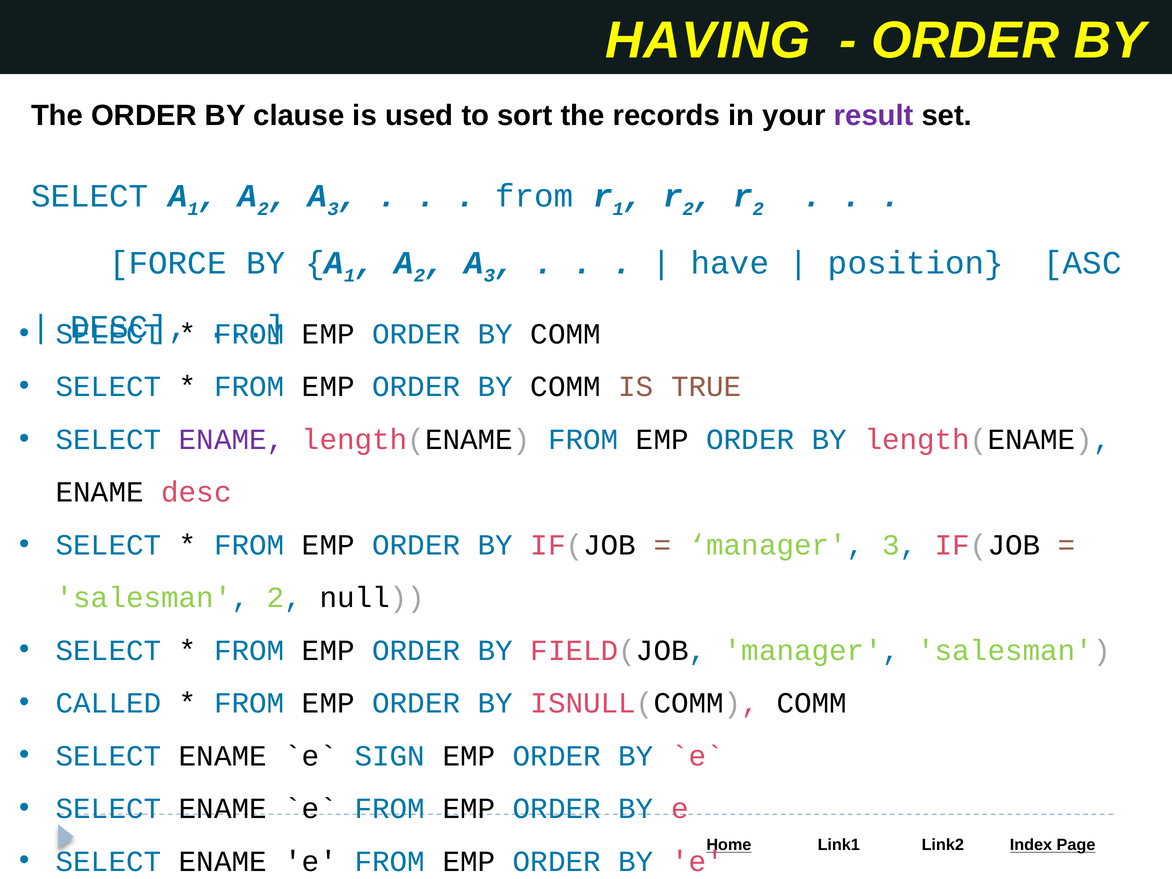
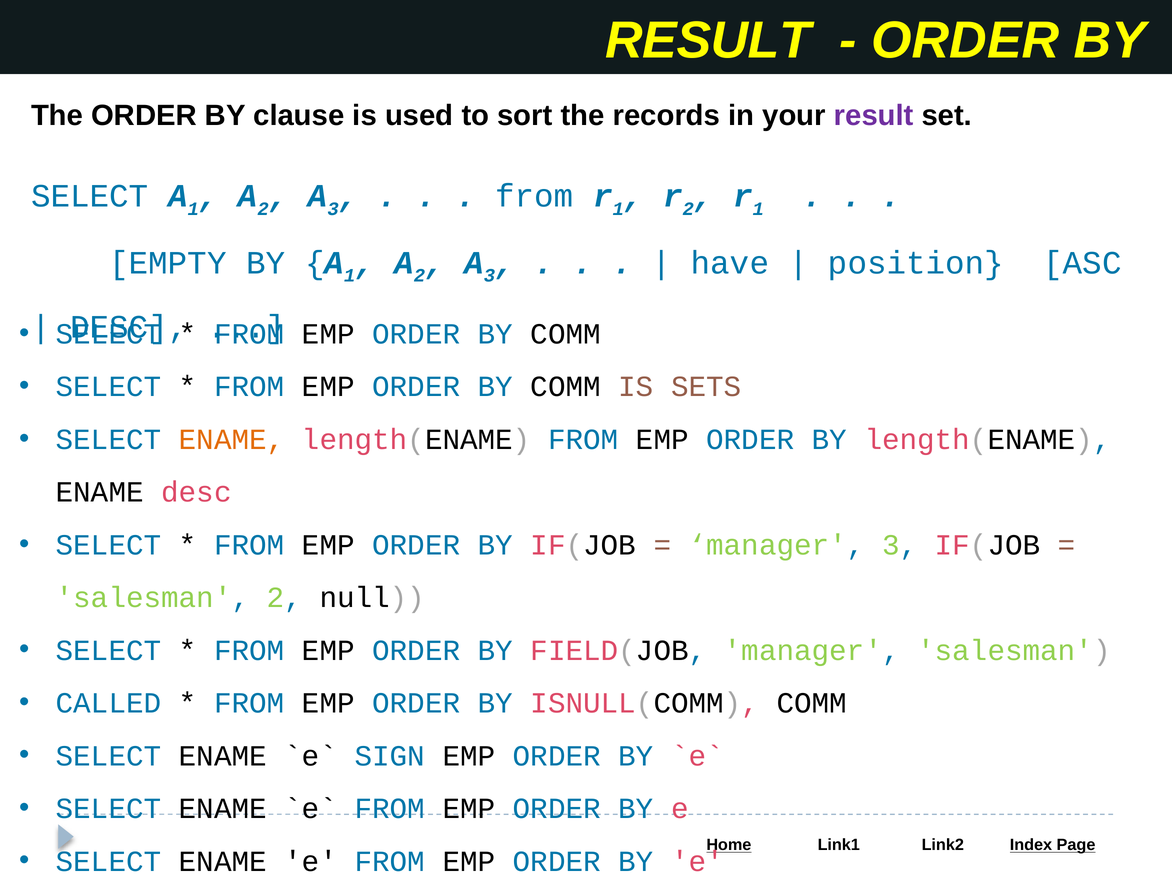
HAVING at (708, 41): HAVING -> RESULT
2 at (758, 209): 2 -> 1
FORCE: FORCE -> EMPTY
TRUE: TRUE -> SETS
ENAME at (232, 439) colour: purple -> orange
